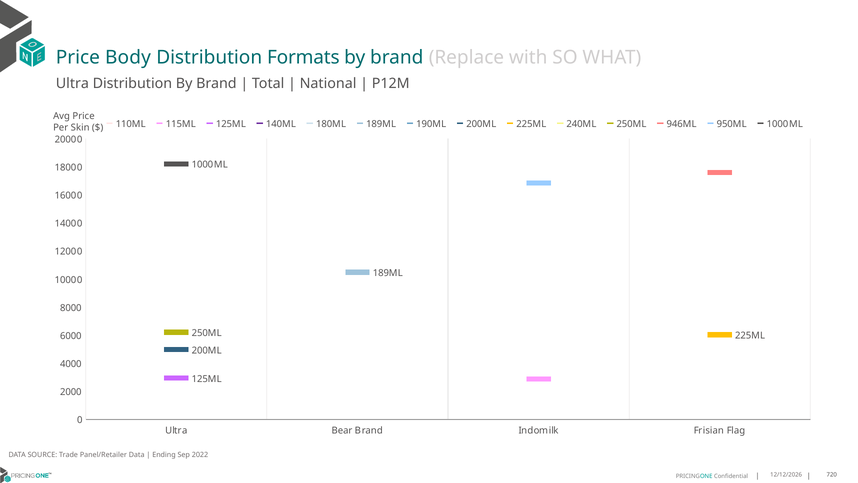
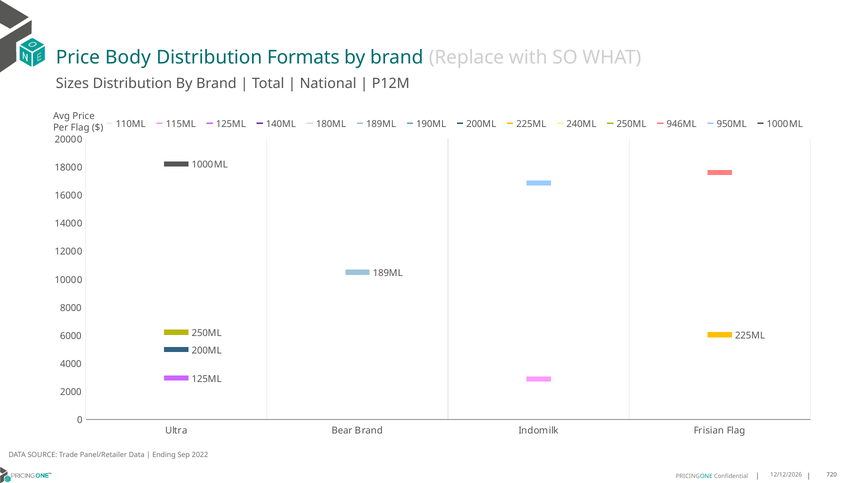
Ultra at (72, 84): Ultra -> Sizes
Per Skin: Skin -> Flag
